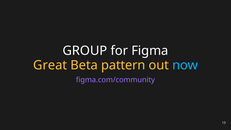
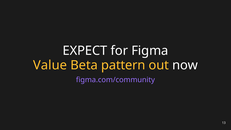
GROUP: GROUP -> EXPECT
Great: Great -> Value
now colour: light blue -> white
